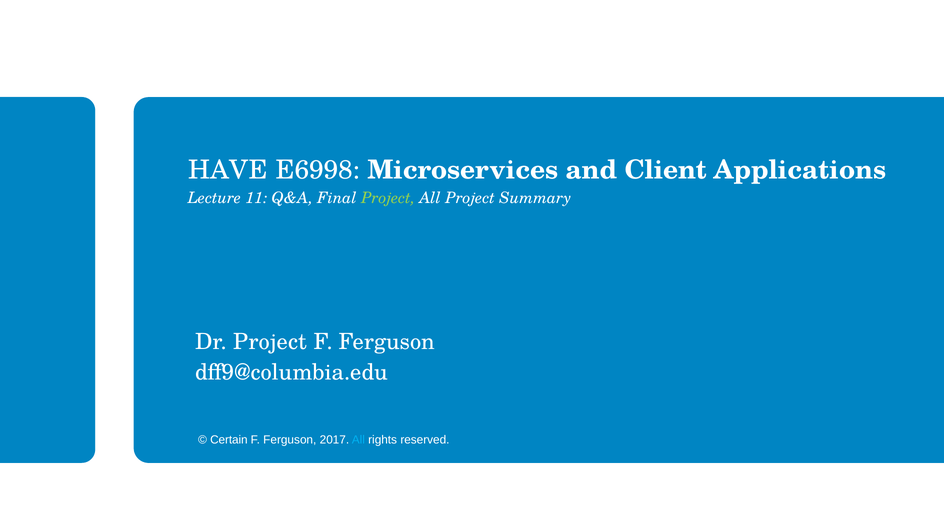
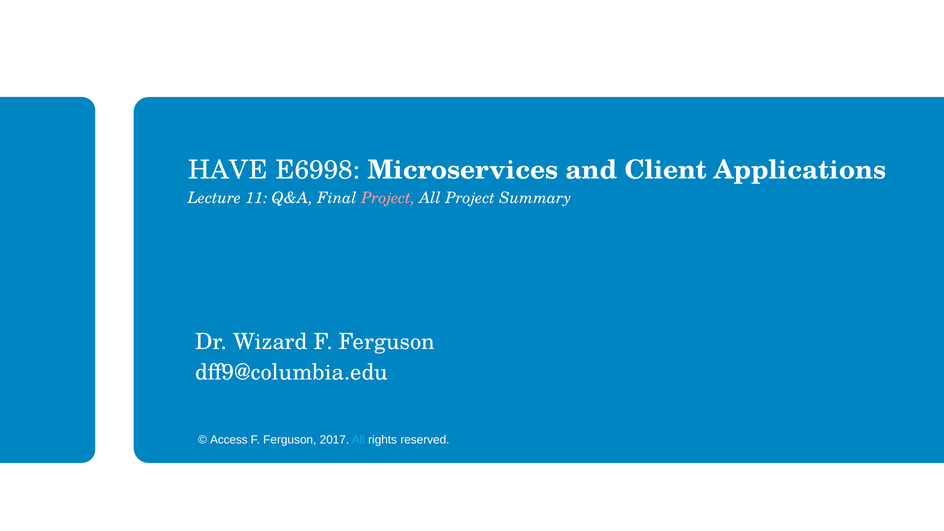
Project at (388, 198) colour: light green -> pink
Dr Project: Project -> Wizard
Certain: Certain -> Access
